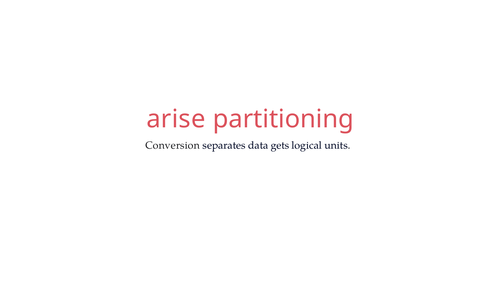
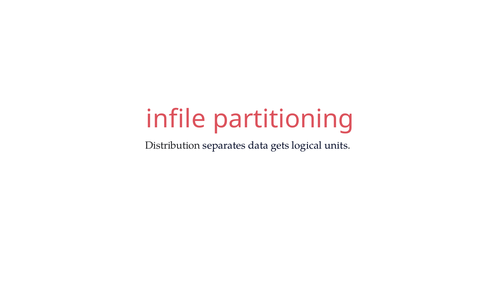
arise: arise -> infile
Conversion: Conversion -> Distribution
